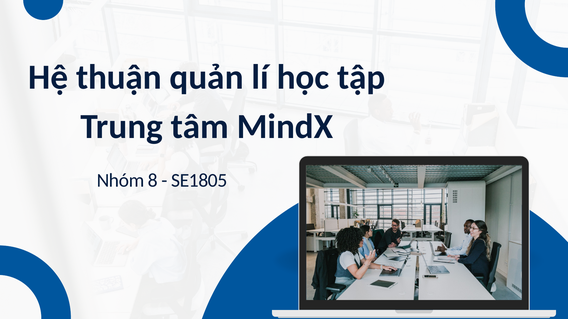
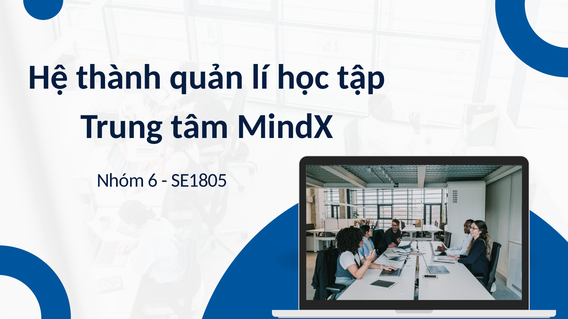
thuận: thuận -> thành
8: 8 -> 6
